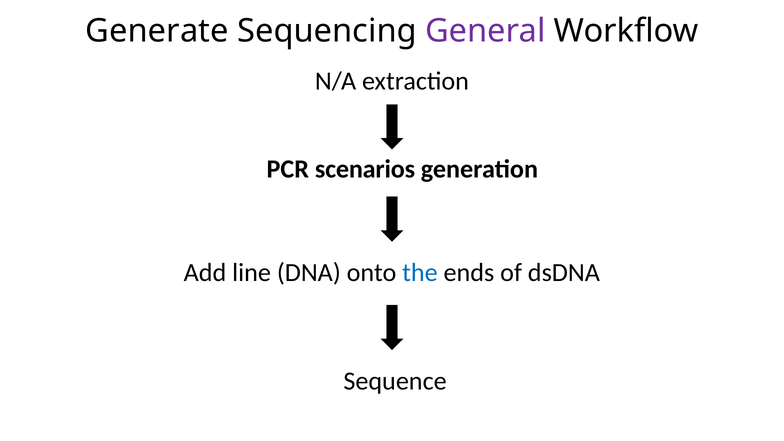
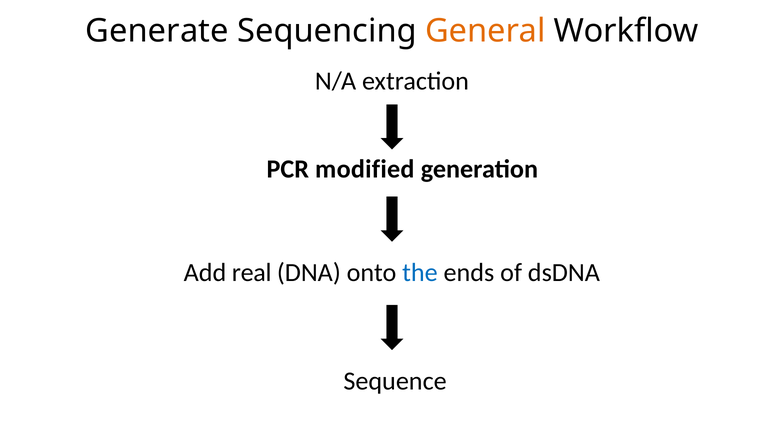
General colour: purple -> orange
scenarios: scenarios -> modified
line: line -> real
